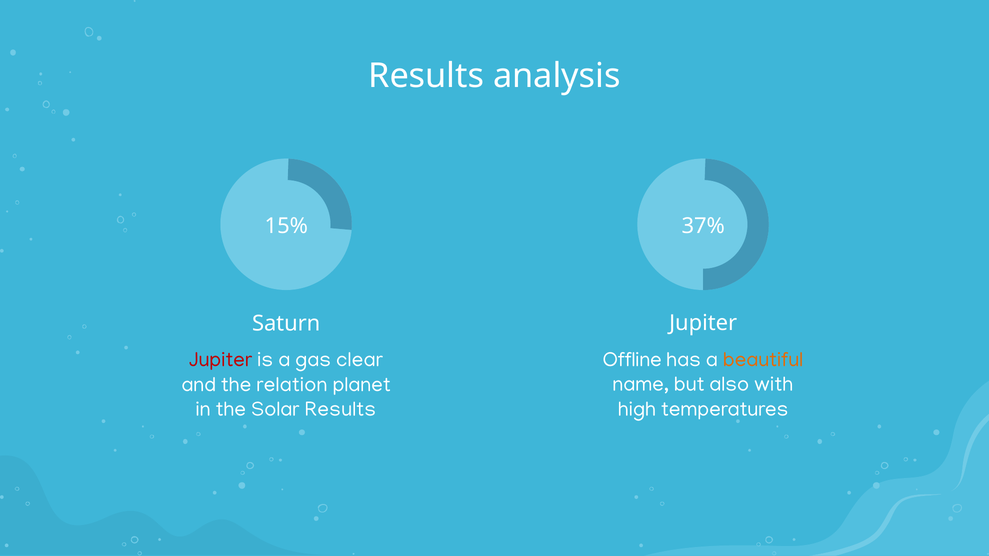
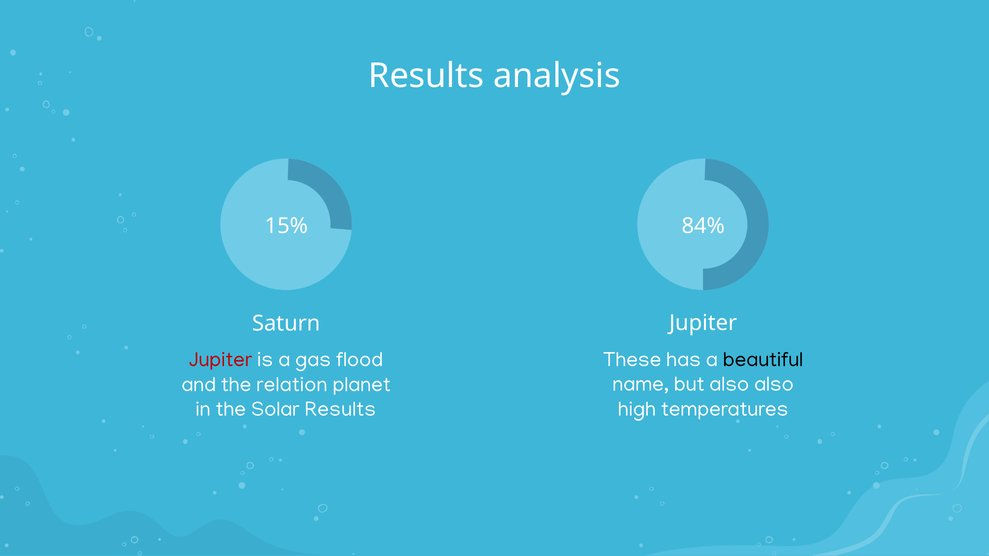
37%: 37% -> 84%
Offline: Offline -> These
beautiful colour: orange -> black
clear: clear -> flood
also with: with -> also
